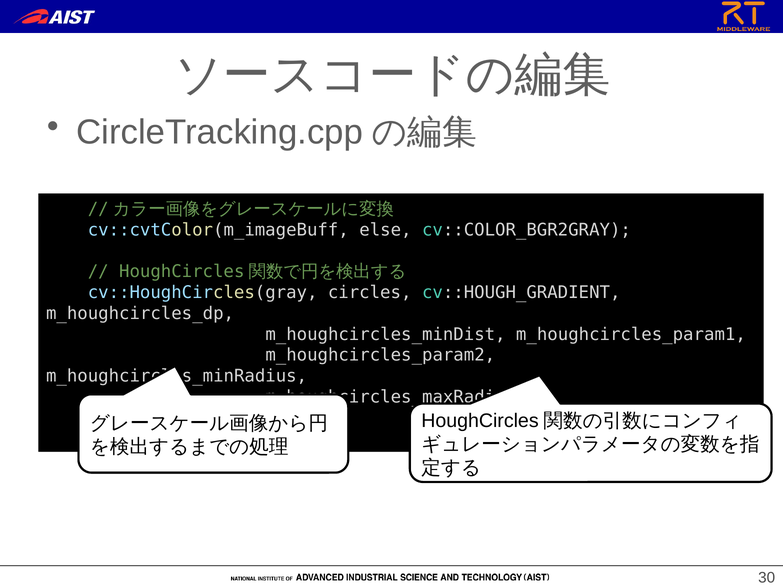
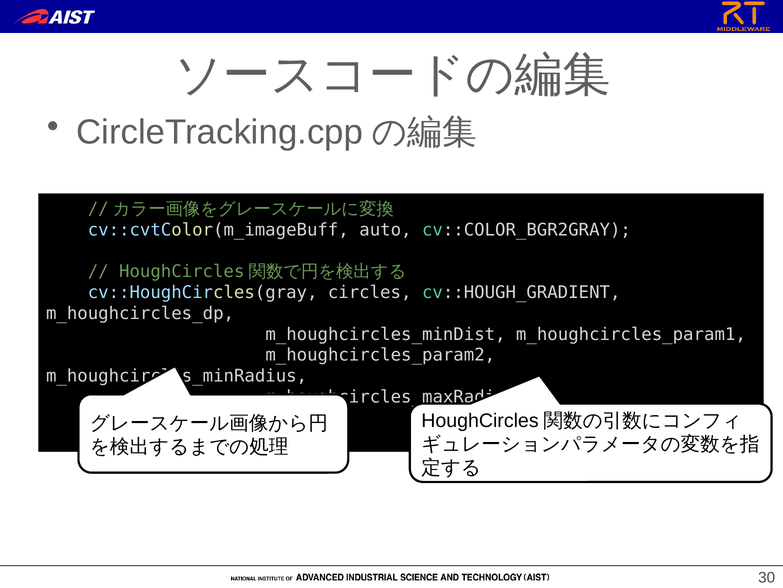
else: else -> auto
